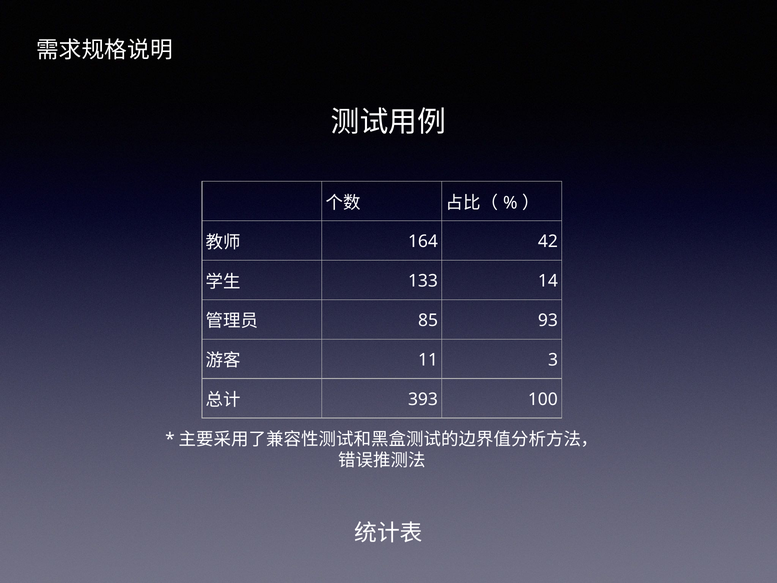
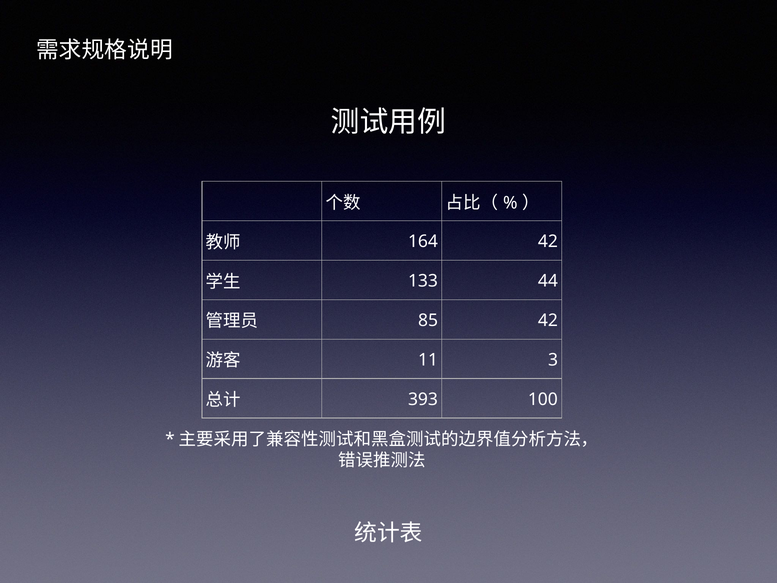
14: 14 -> 44
85 93: 93 -> 42
